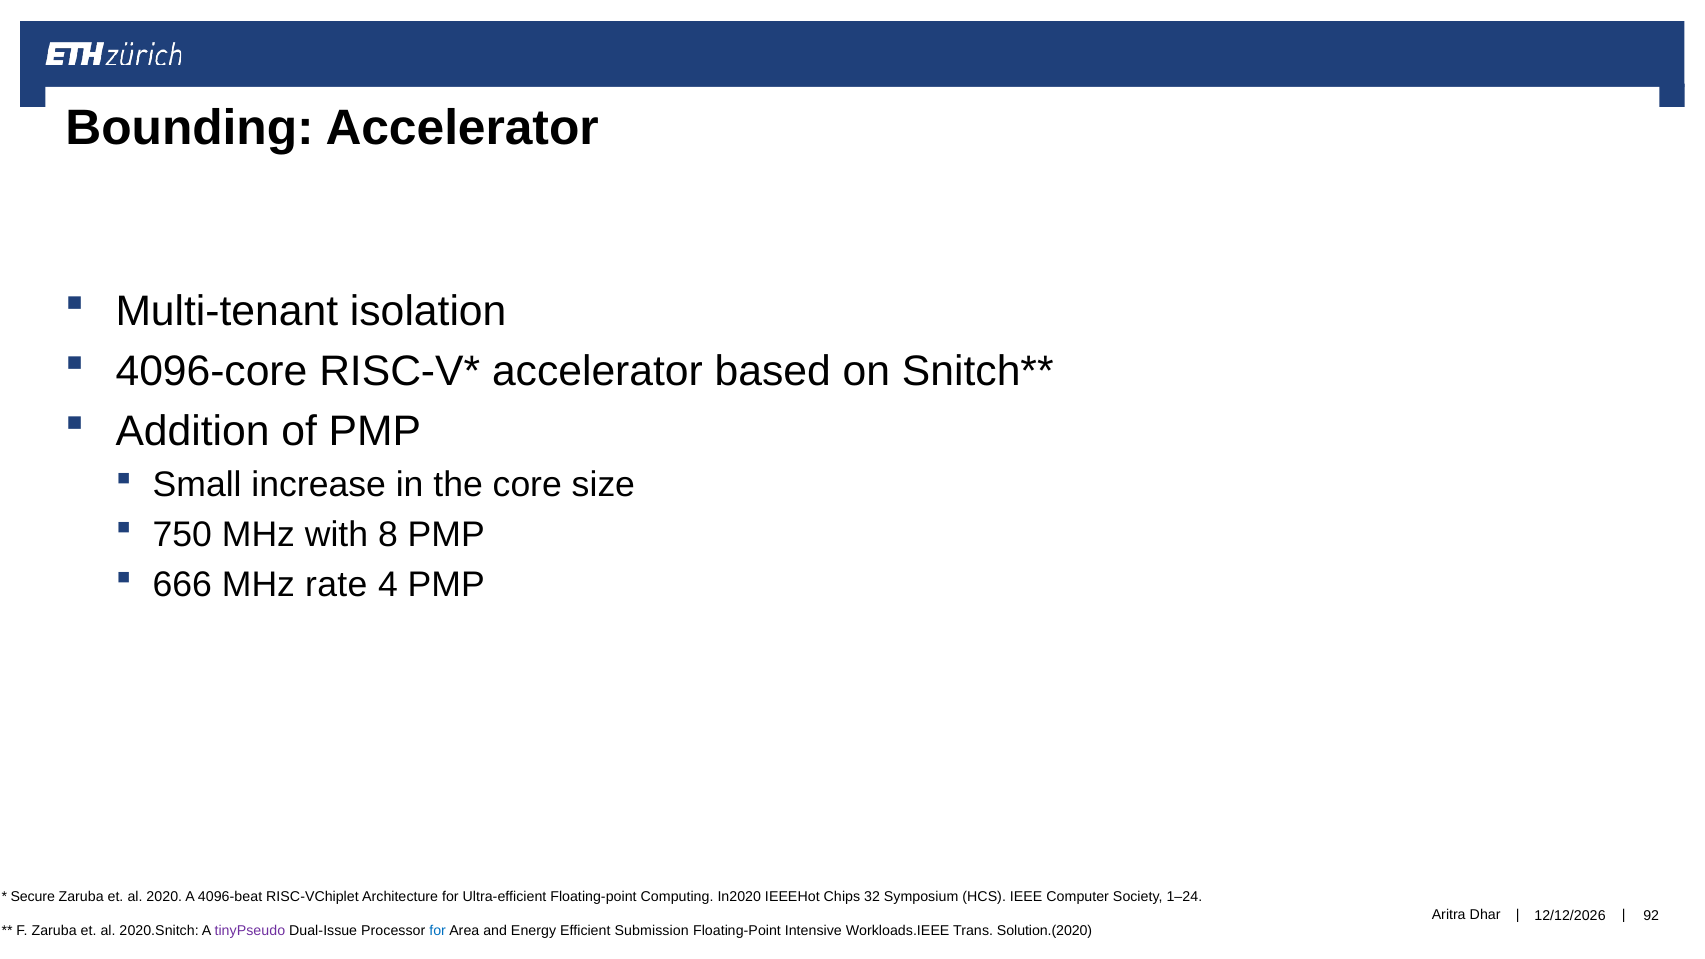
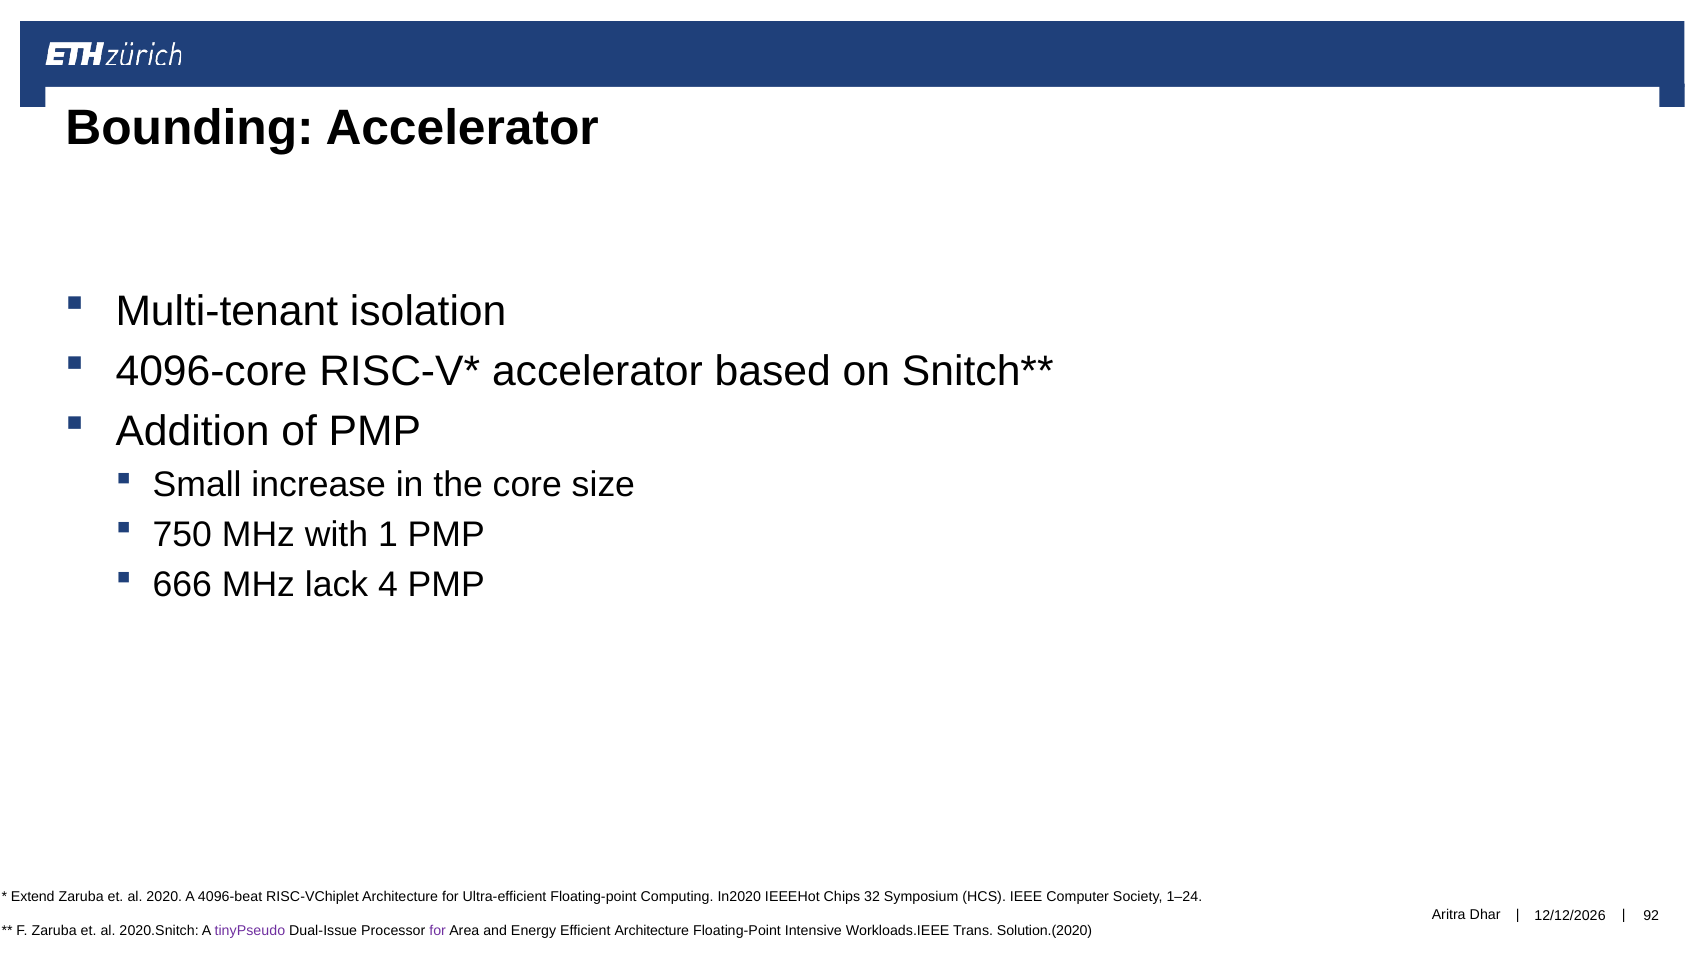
8: 8 -> 1
rate: rate -> lack
Secure: Secure -> Extend
for at (438, 931) colour: blue -> purple
Efficient Submission: Submission -> Architecture
